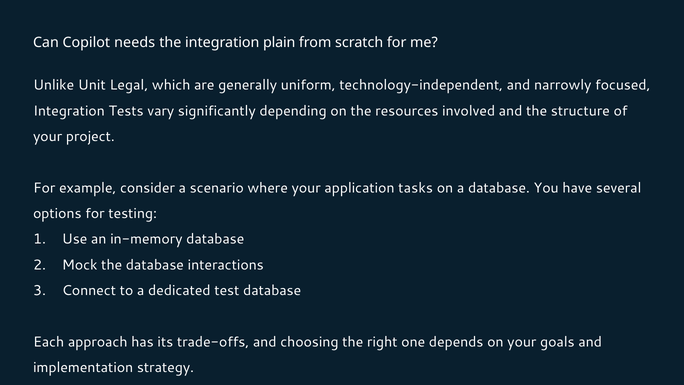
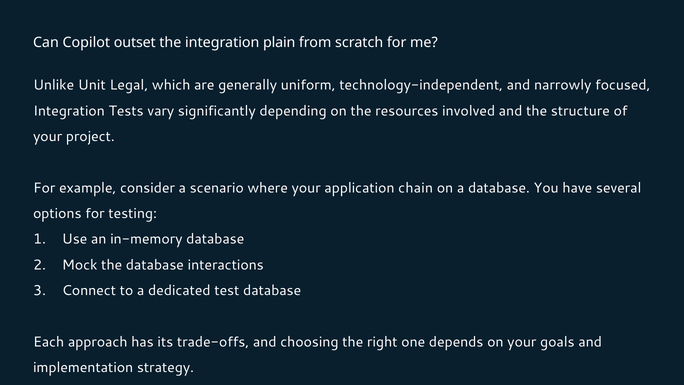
needs: needs -> outset
tasks: tasks -> chain
